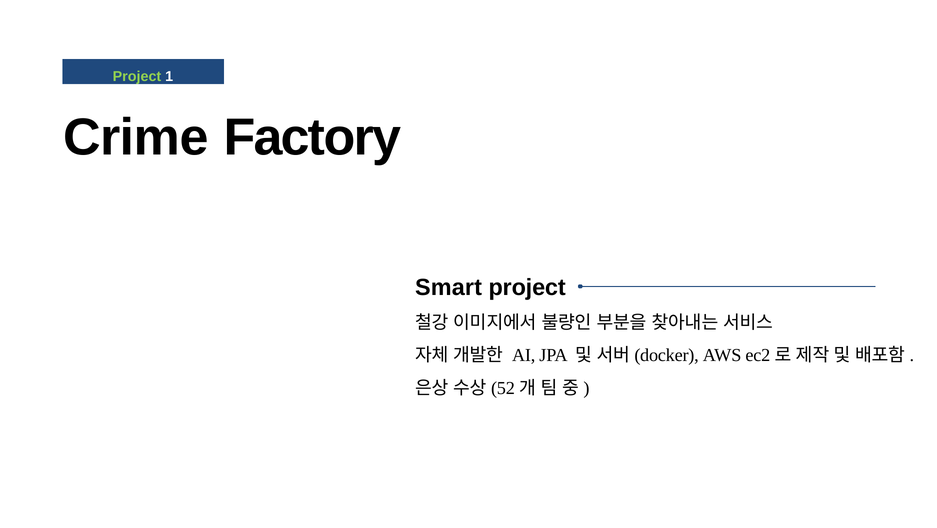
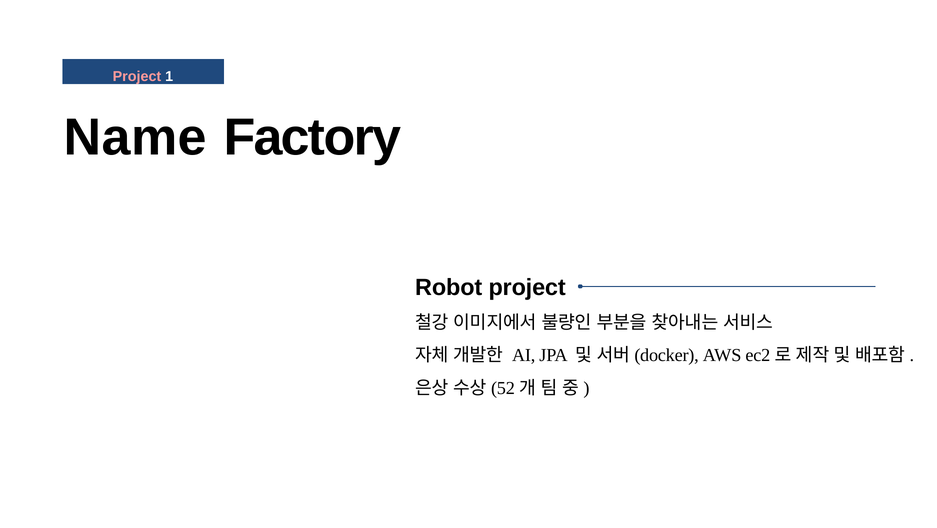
Project at (137, 76) colour: light green -> pink
Crime: Crime -> Name
Smart: Smart -> Robot
